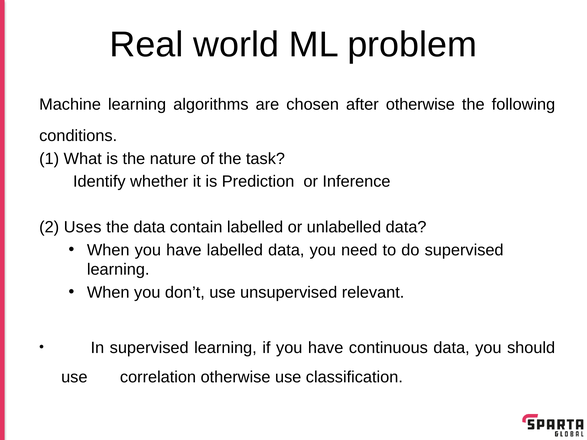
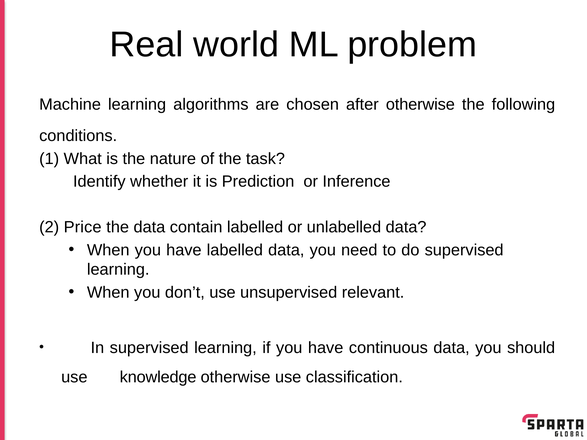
Uses: Uses -> Price
correlation: correlation -> knowledge
